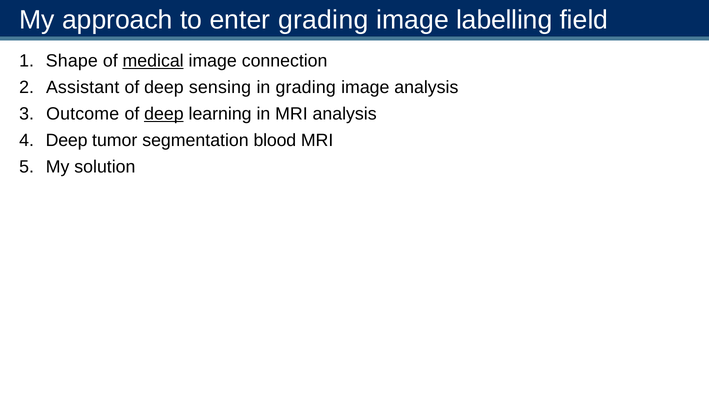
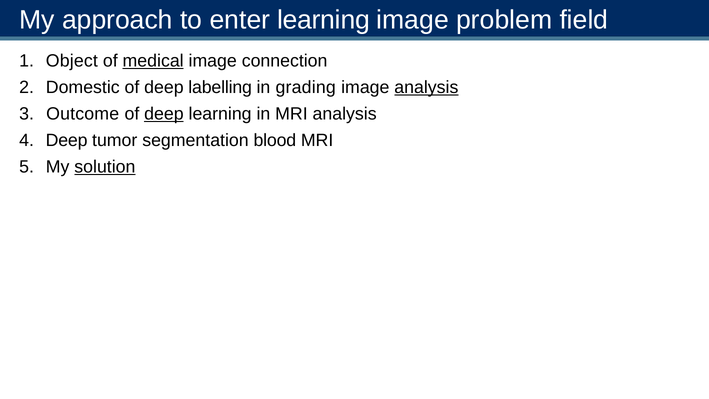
enter grading: grading -> learning
labelling: labelling -> problem
Shape: Shape -> Object
Assistant: Assistant -> Domestic
sensing: sensing -> labelling
analysis at (426, 87) underline: none -> present
solution underline: none -> present
